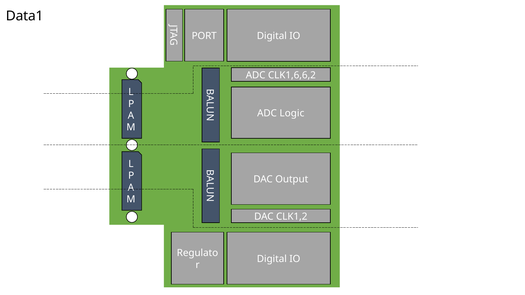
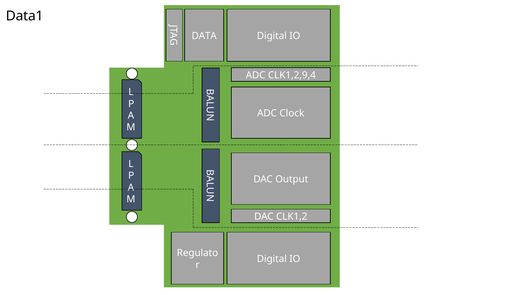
PORT: PORT -> DATA
CLK1,6,6,2: CLK1,6,6,2 -> CLK1,2,9,4
Logic: Logic -> Clock
